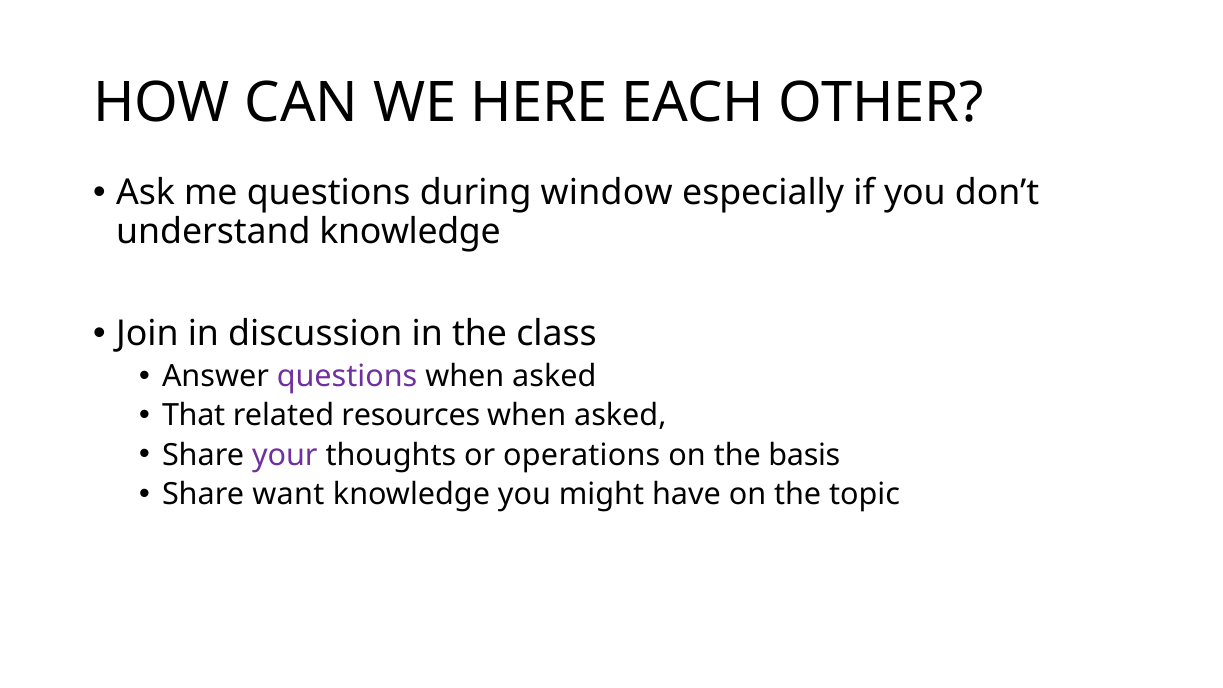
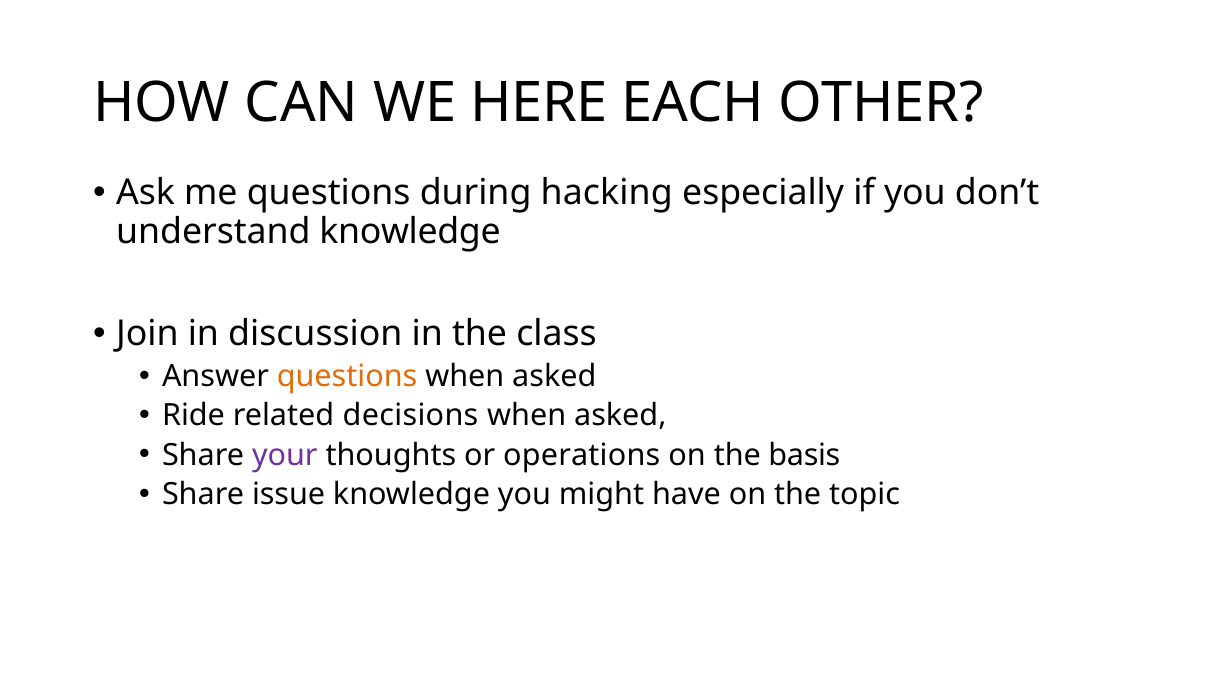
window: window -> hacking
questions at (347, 376) colour: purple -> orange
That: That -> Ride
resources: resources -> decisions
want: want -> issue
